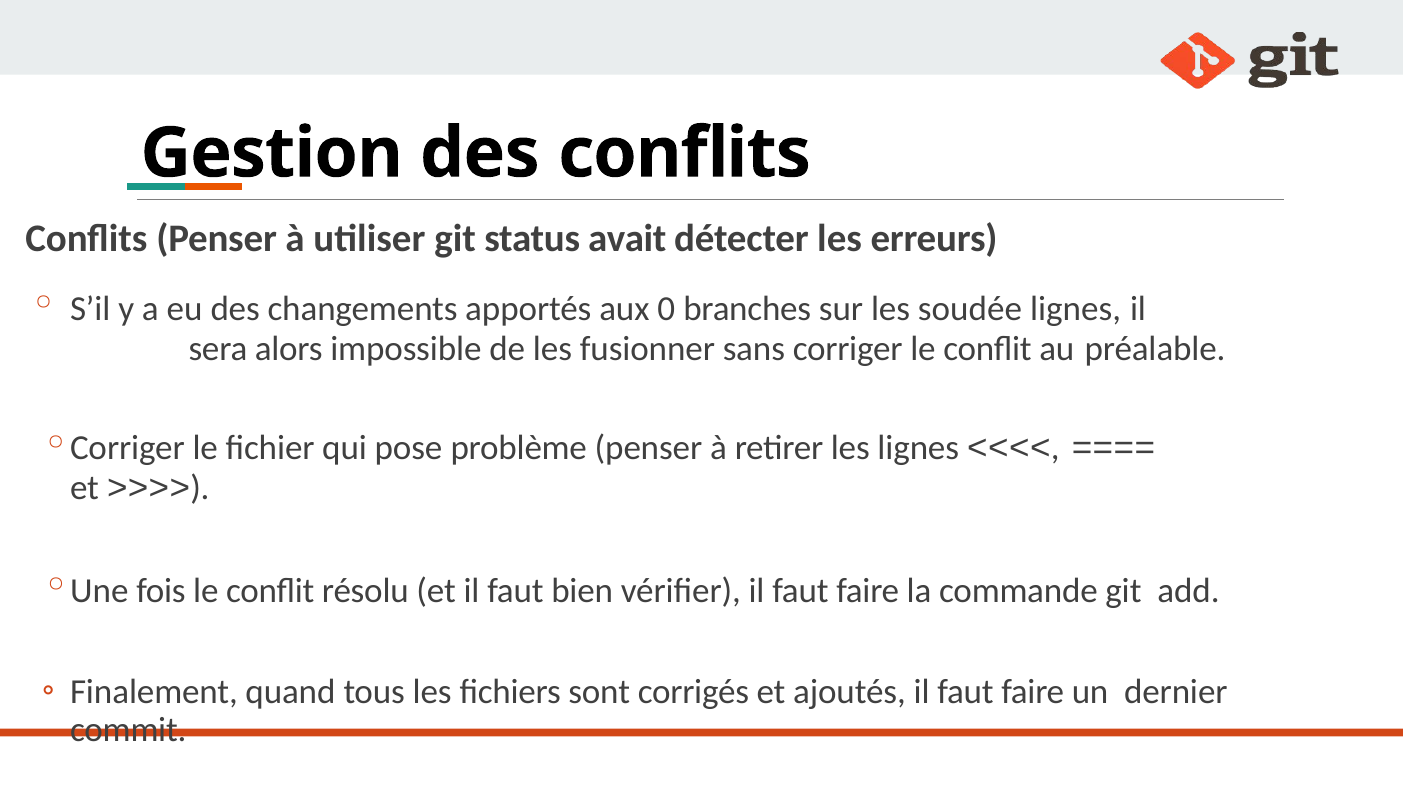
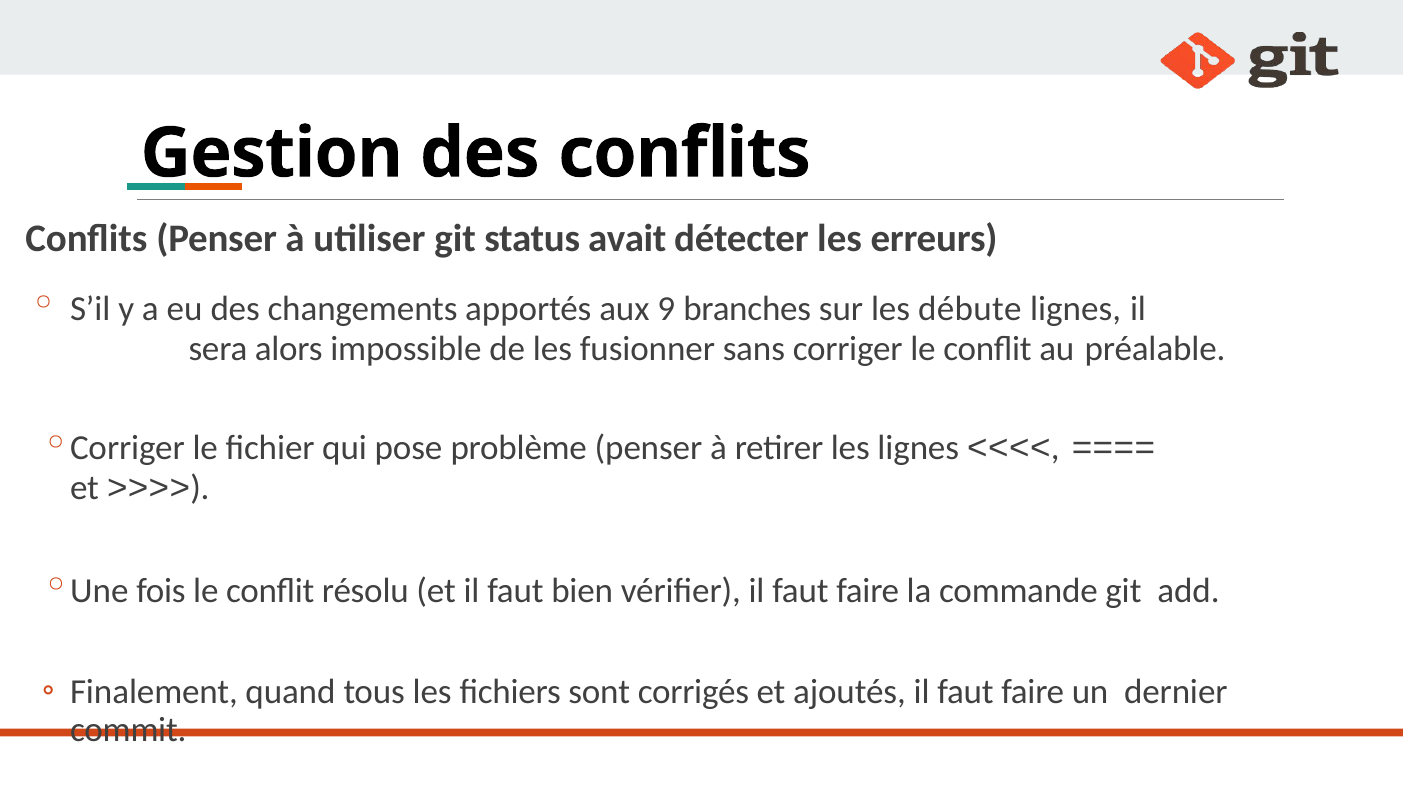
0: 0 -> 9
soudée: soudée -> débute
